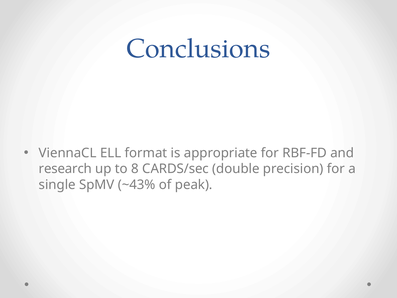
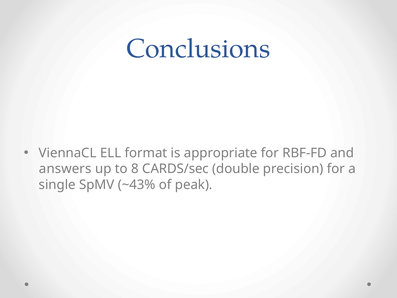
research: research -> answers
